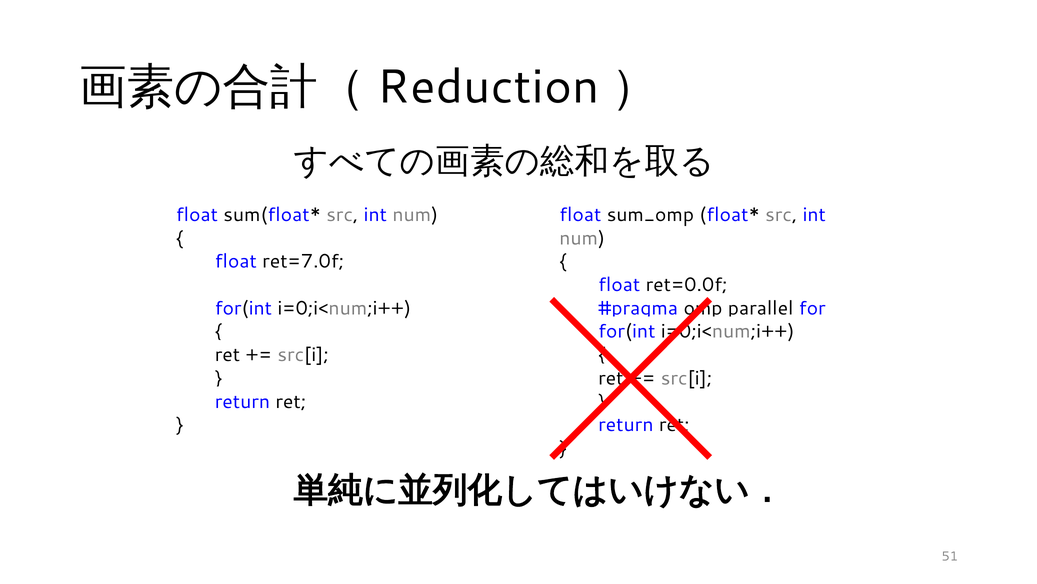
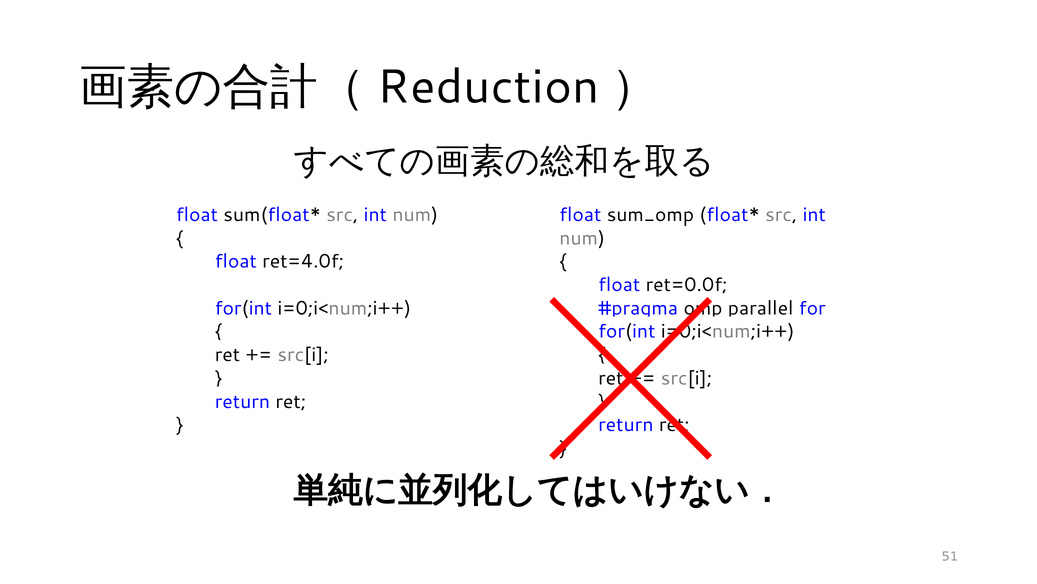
ret=7.0f: ret=7.0f -> ret=4.0f
